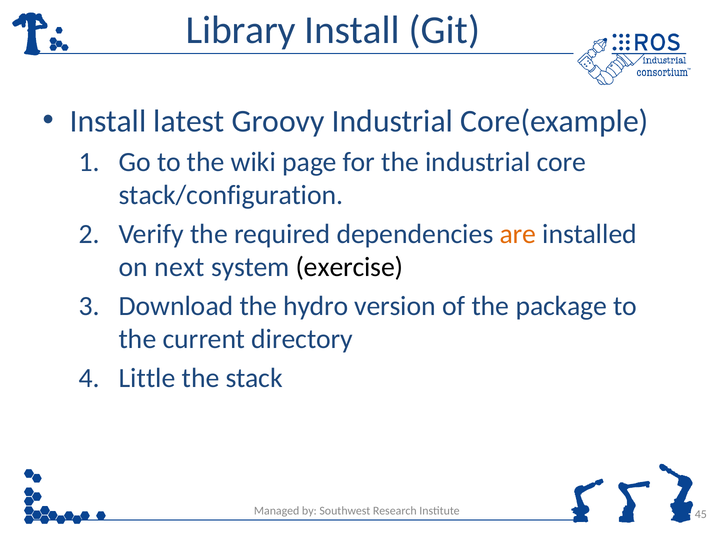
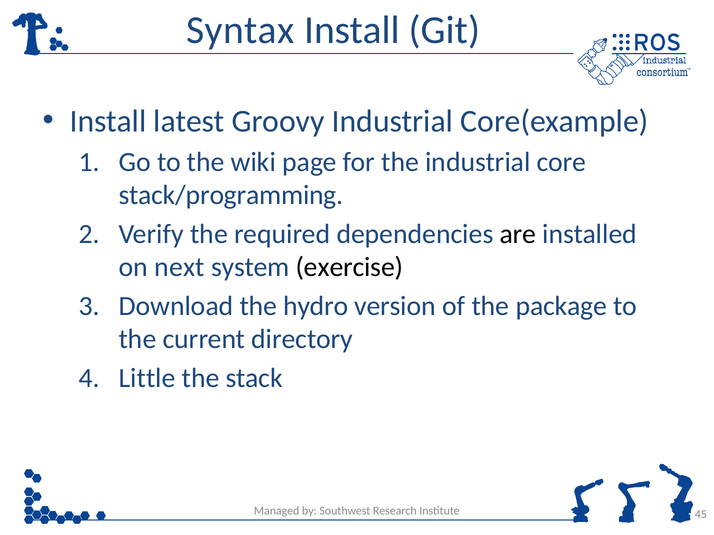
Library: Library -> Syntax
stack/configuration: stack/configuration -> stack/programming
are colour: orange -> black
